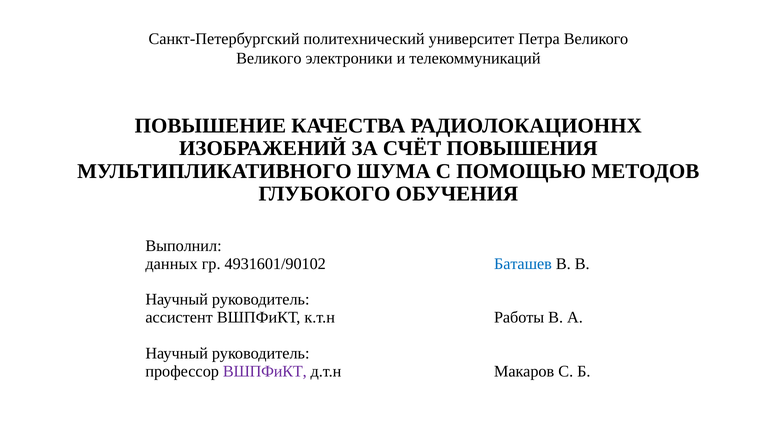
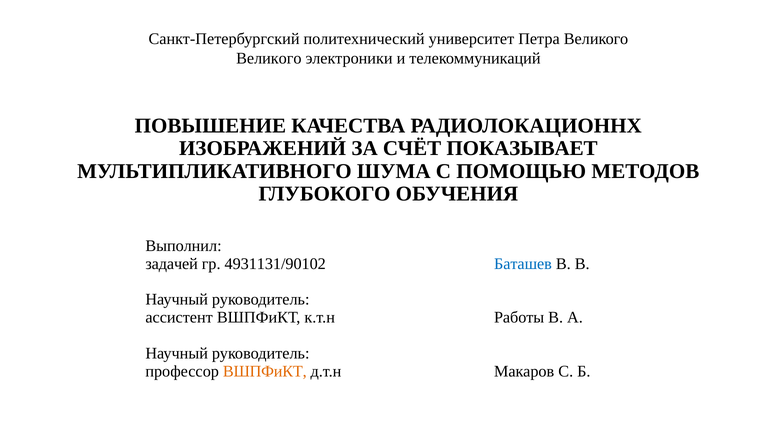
ПОВЫШЕНИЯ: ПОВЫШЕНИЯ -> ПОКАЗЫВАЕТ
данных: данных -> задачей
4931601/90102: 4931601/90102 -> 4931131/90102
ВШПФиКТ at (265, 372) colour: purple -> orange
